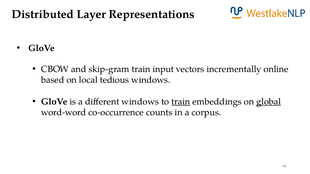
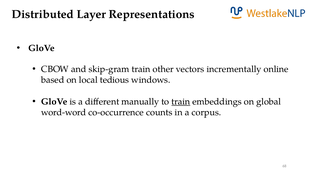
input: input -> other
different windows: windows -> manually
global underline: present -> none
